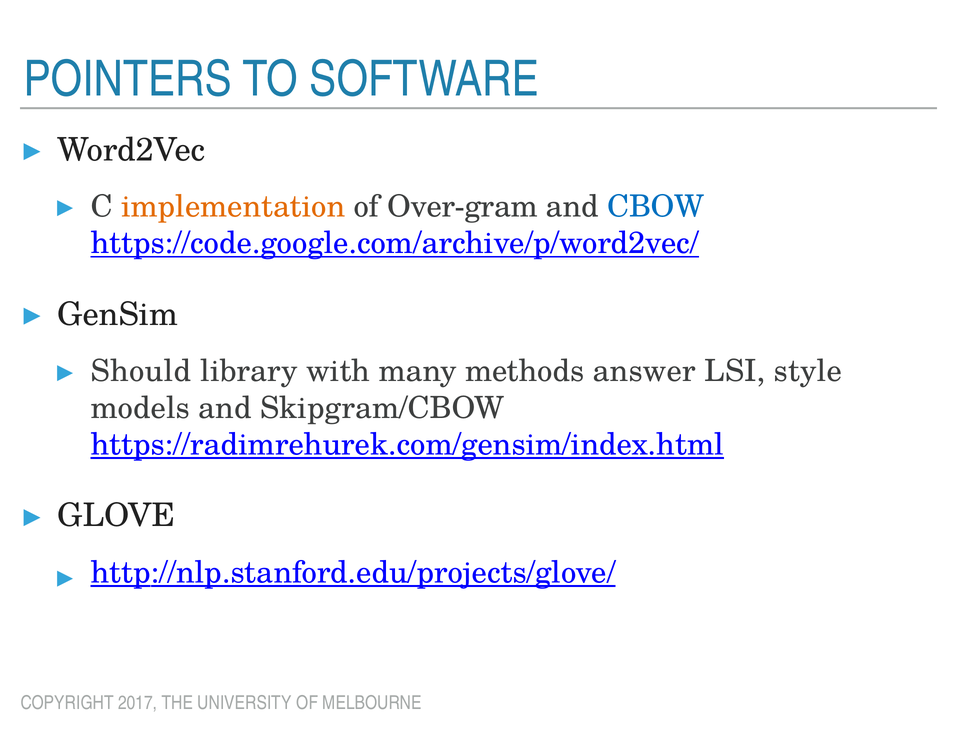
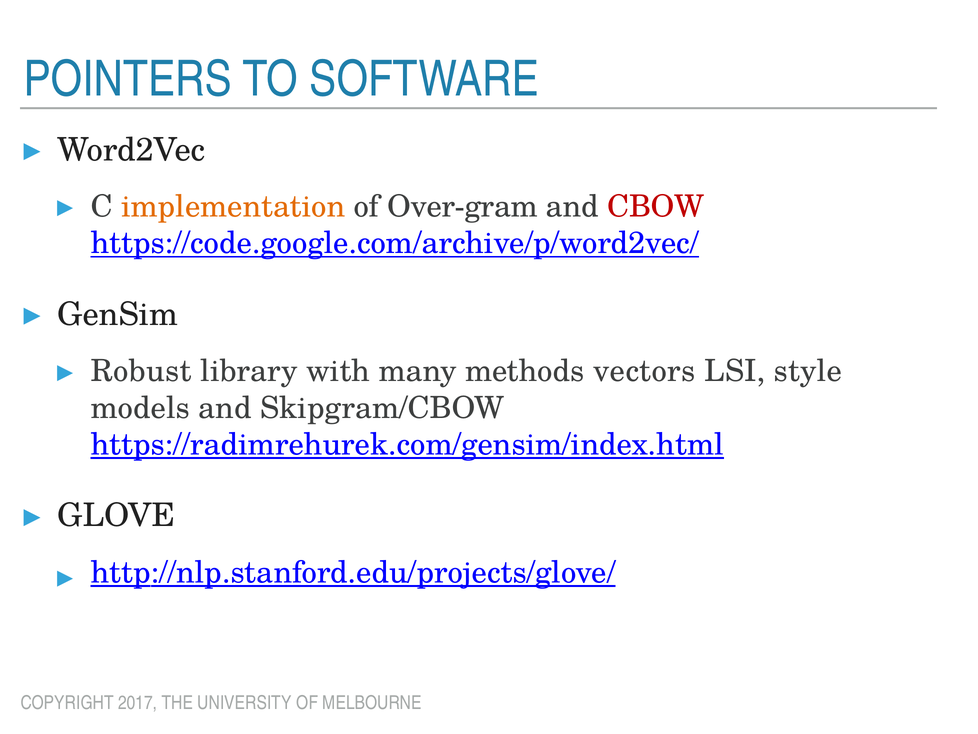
CBOW colour: blue -> red
Should: Should -> Robust
answer: answer -> vectors
